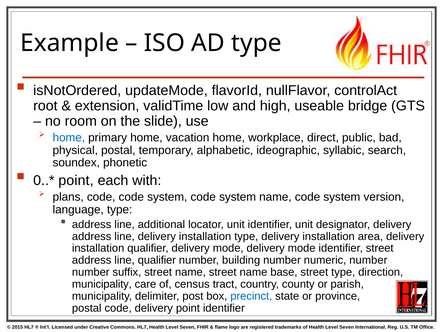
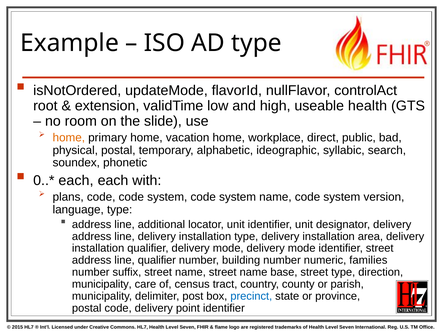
useable bridge: bridge -> health
home at (69, 138) colour: blue -> orange
point at (76, 181): point -> each
numeric number: number -> families
